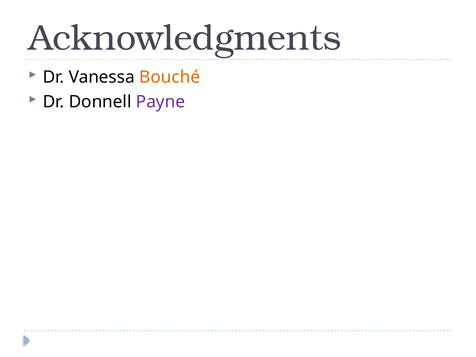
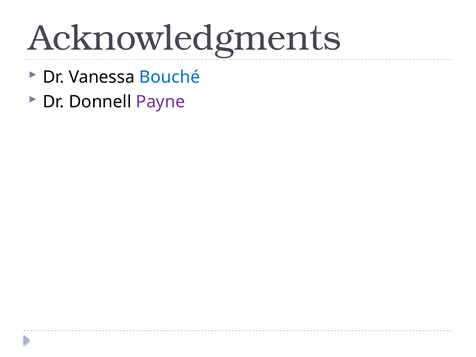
Bouché colour: orange -> blue
